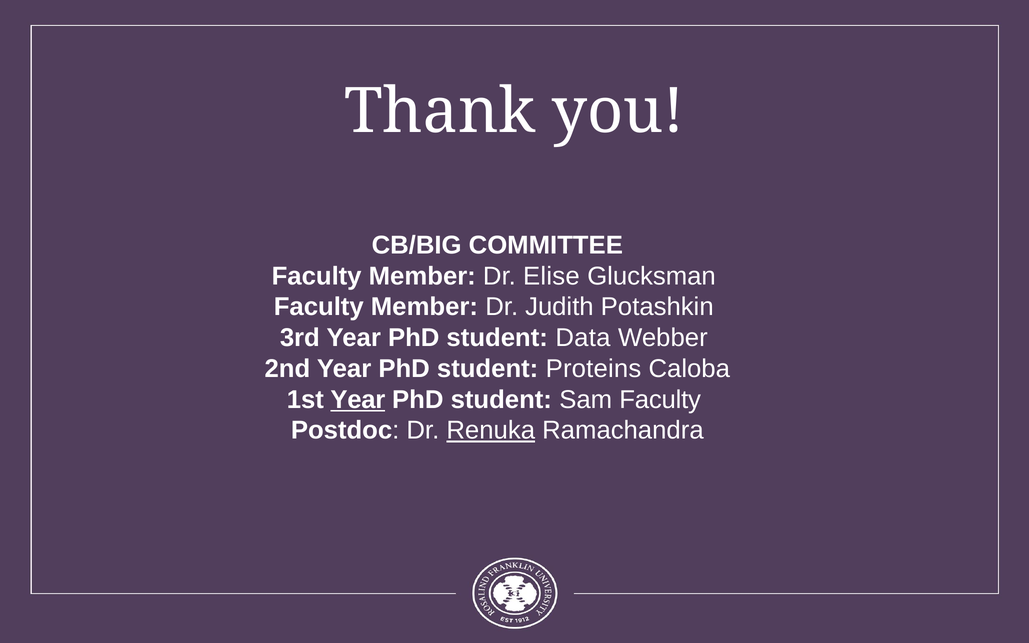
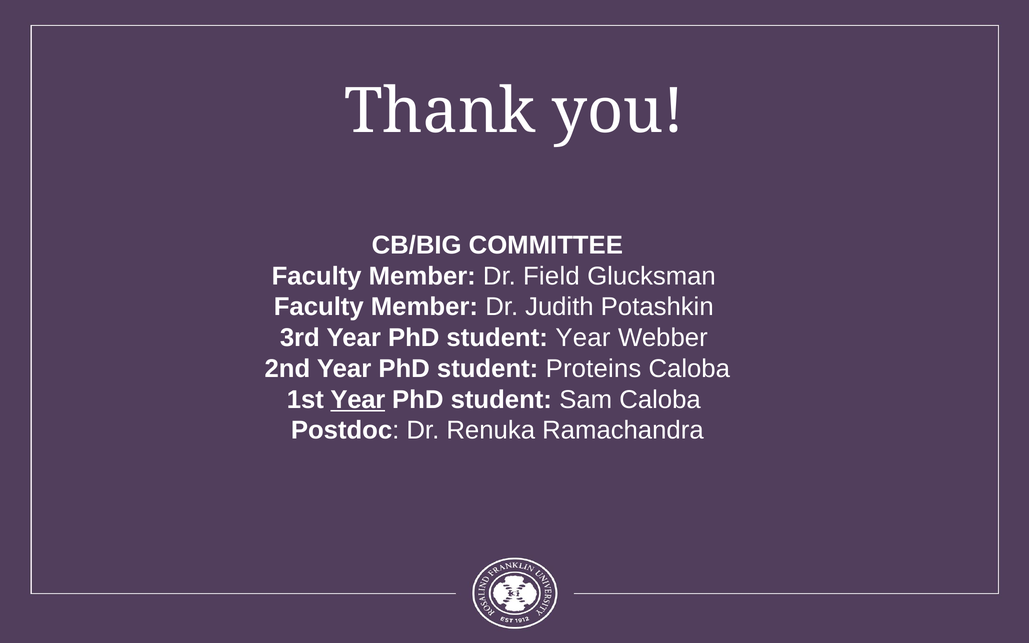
Elise: Elise -> Field
student Data: Data -> Year
Sam Faculty: Faculty -> Caloba
Renuka underline: present -> none
